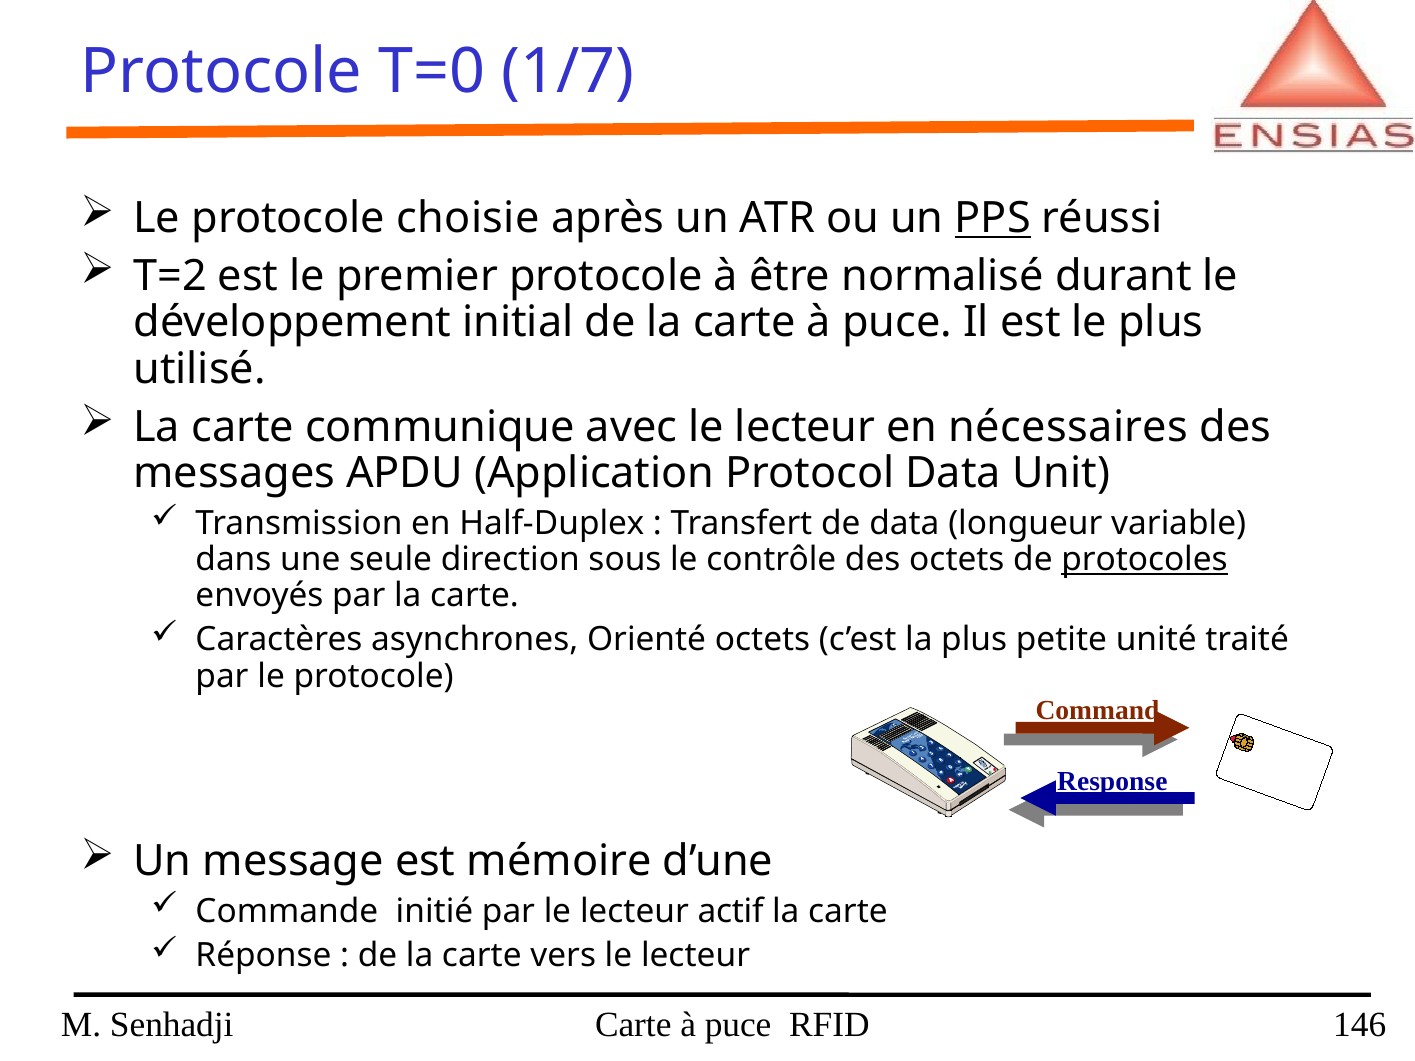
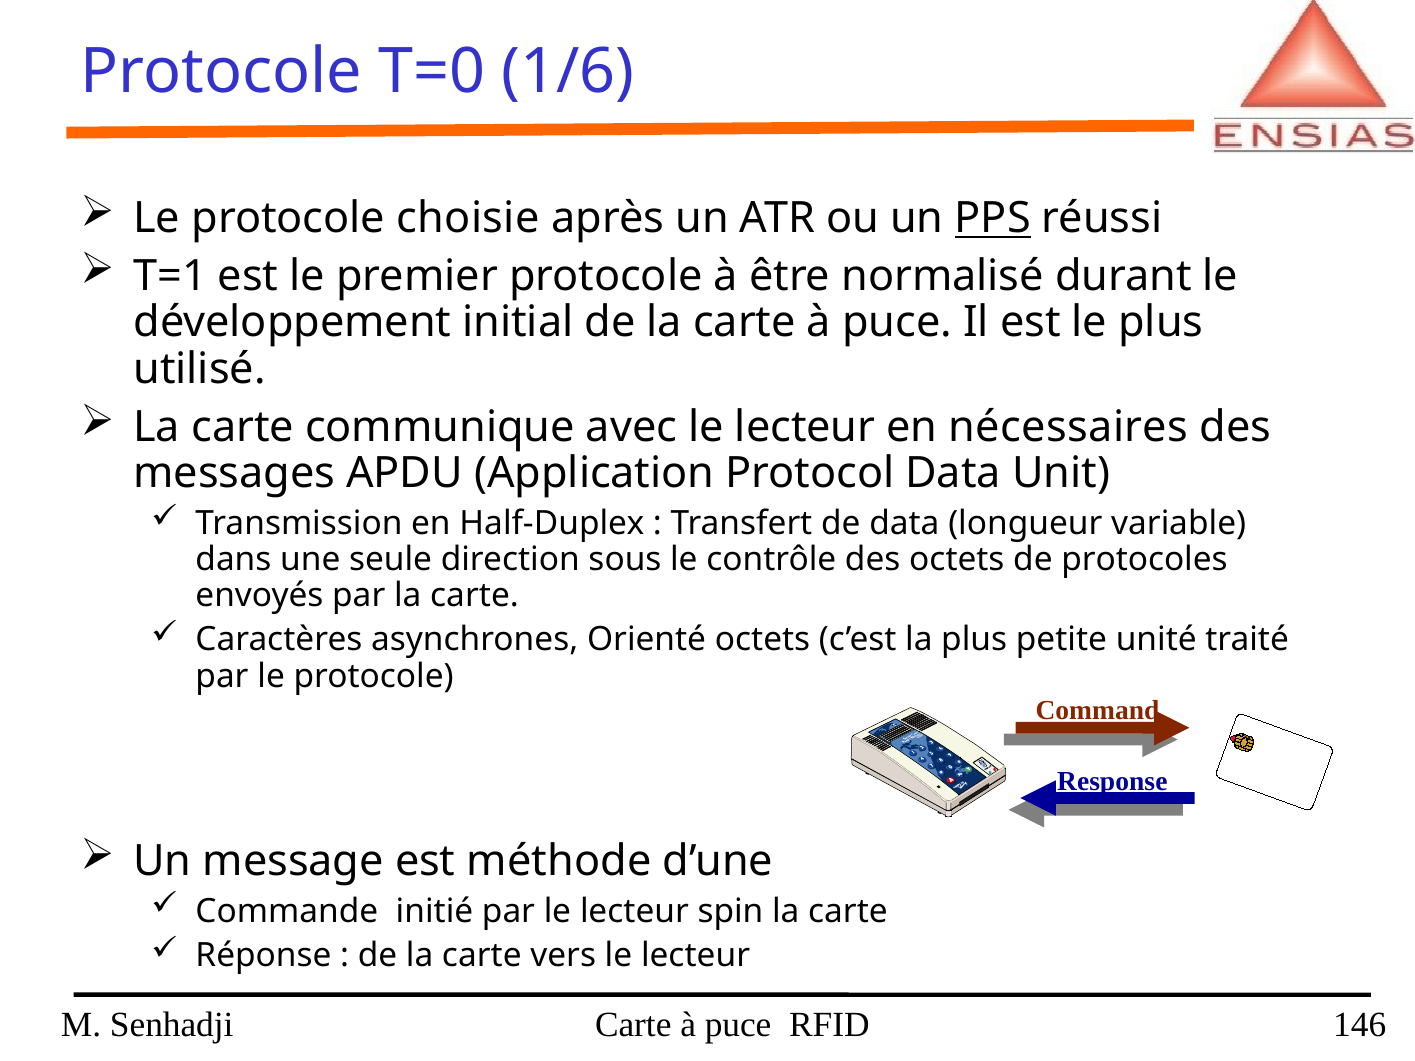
1/7: 1/7 -> 1/6
T=2: T=2 -> T=1
protocoles underline: present -> none
mémoire: mémoire -> méthode
actif: actif -> spin
